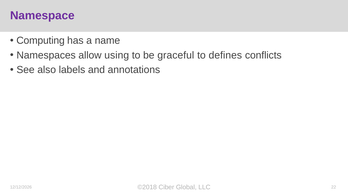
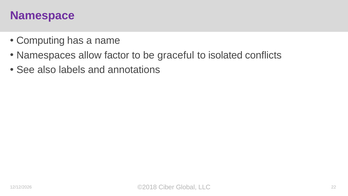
using: using -> factor
defines: defines -> isolated
